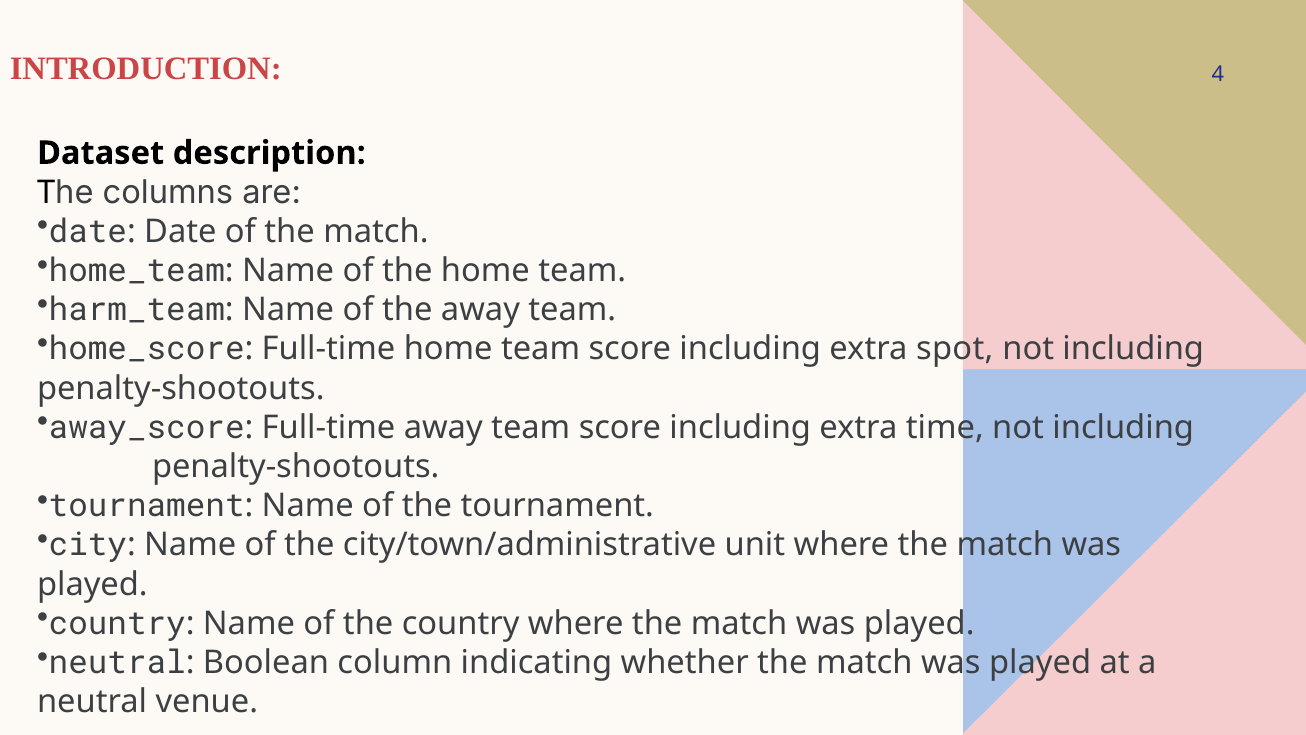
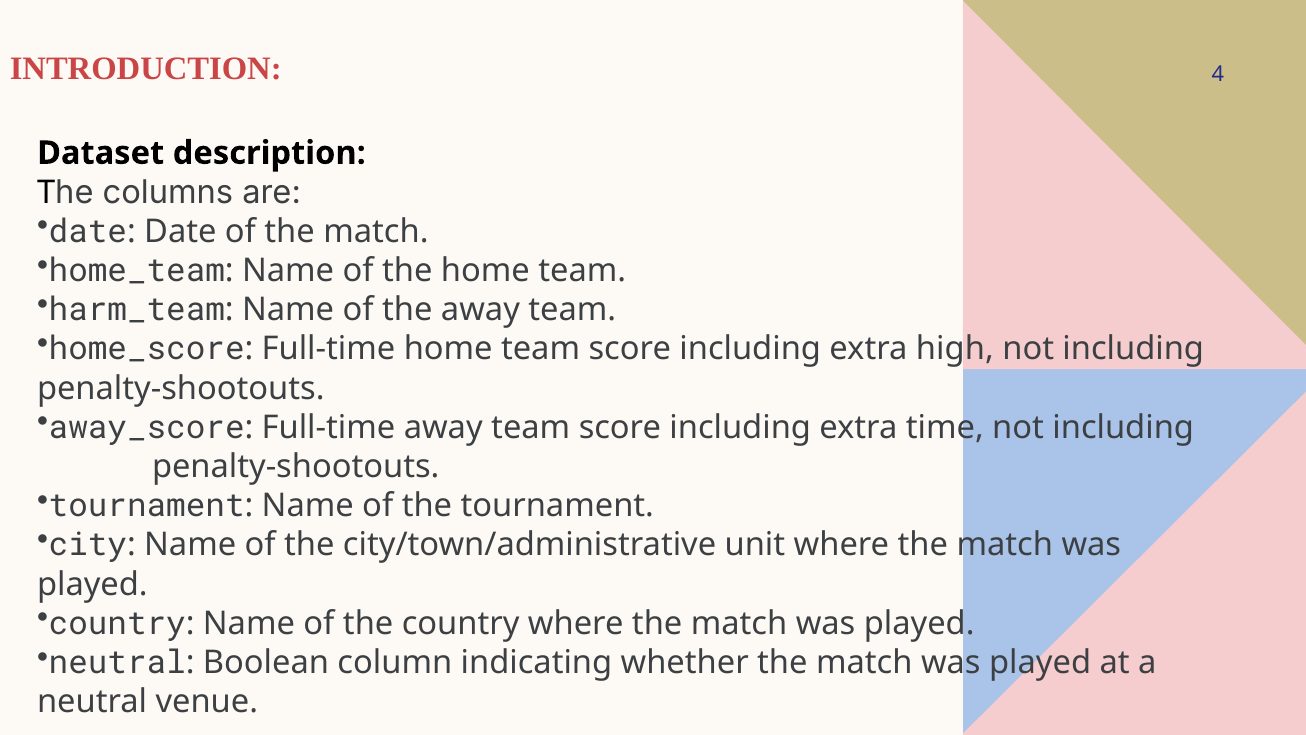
spot: spot -> high
